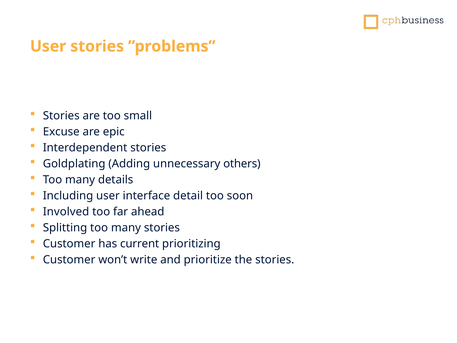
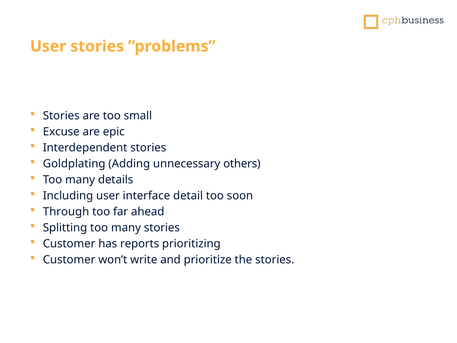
Involved: Involved -> Through
current: current -> reports
